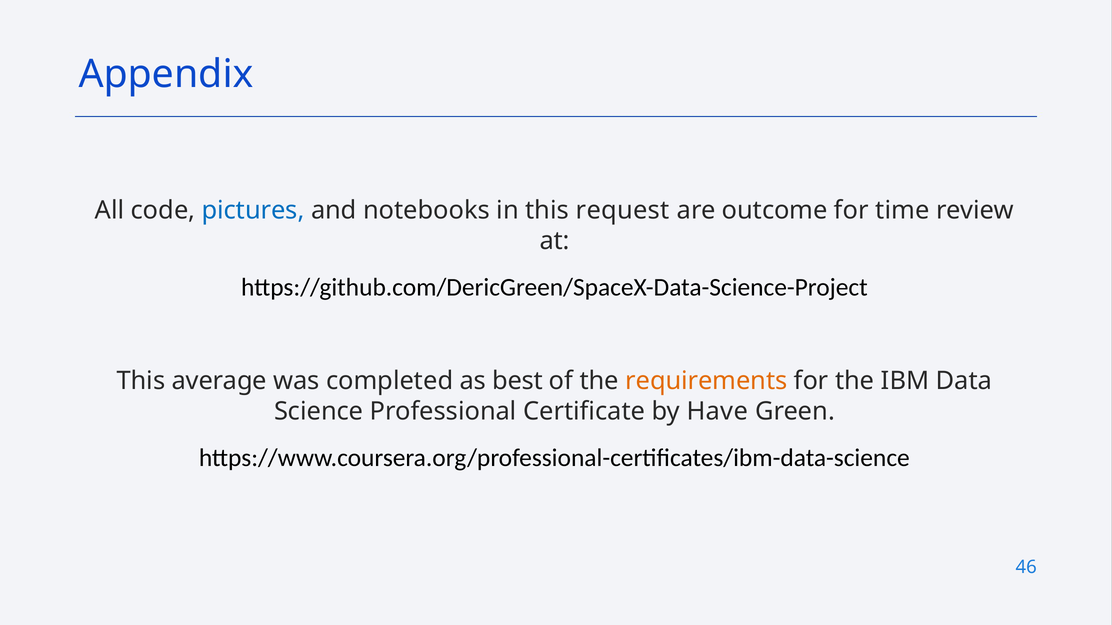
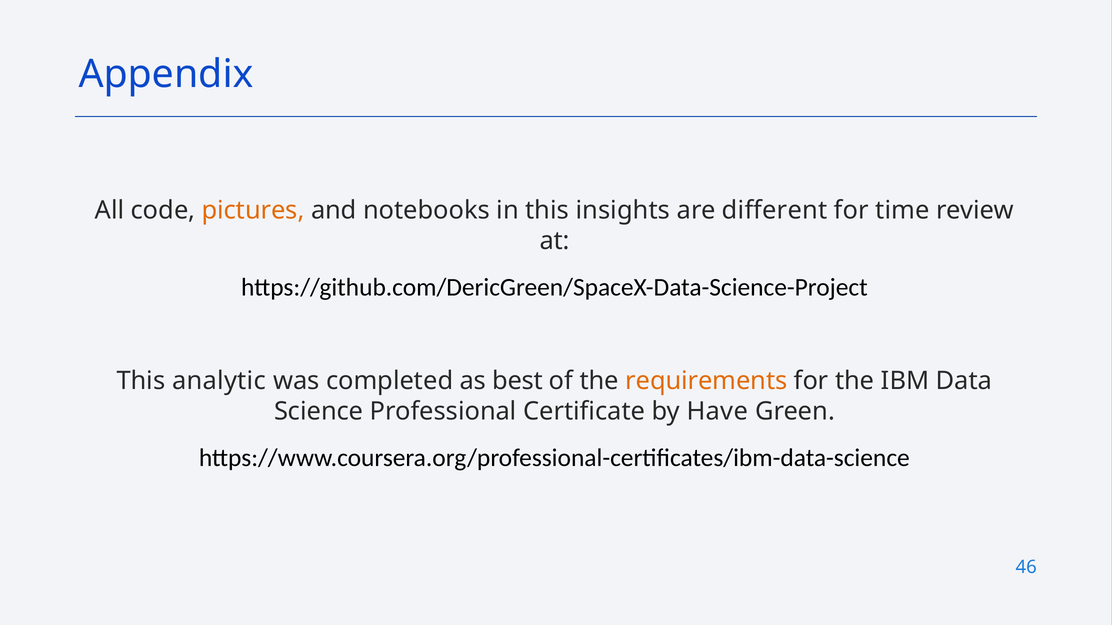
pictures colour: blue -> orange
request: request -> insights
outcome: outcome -> different
average: average -> analytic
